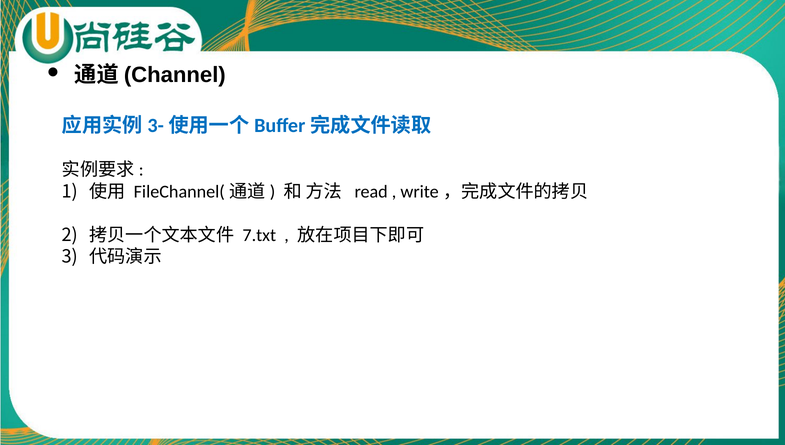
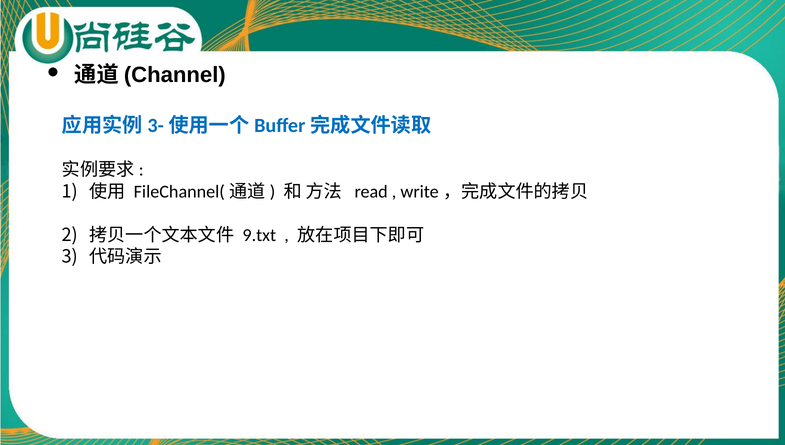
7.txt: 7.txt -> 9.txt
